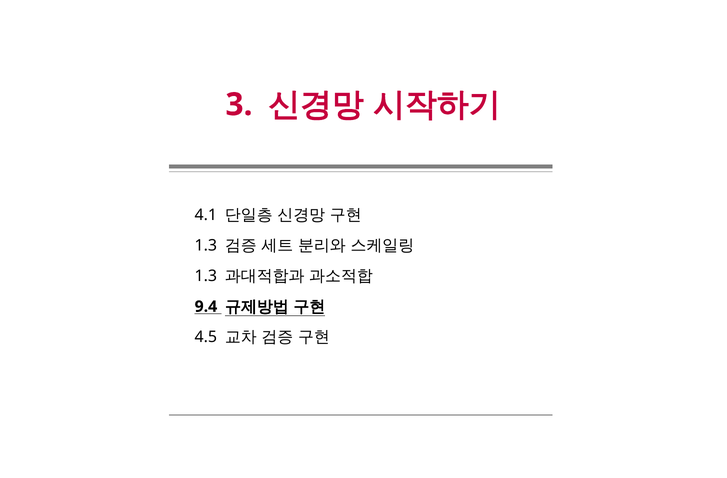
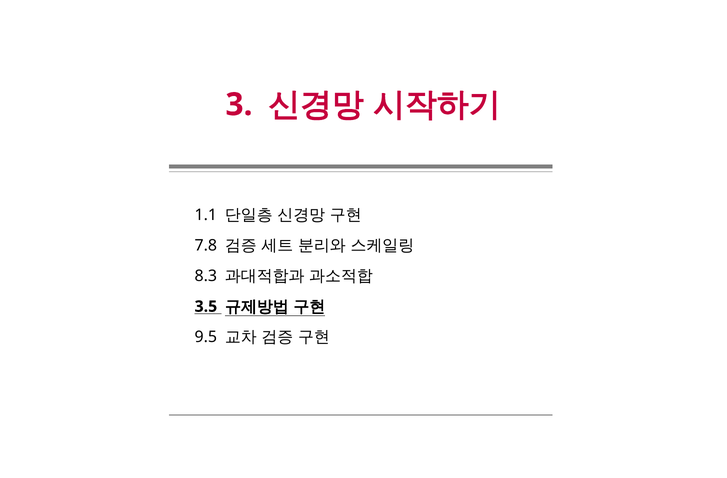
4.1: 4.1 -> 1.1
1.3 at (206, 245): 1.3 -> 7.8
1.3 at (206, 276): 1.3 -> 8.3
9.4: 9.4 -> 3.5
4.5: 4.5 -> 9.5
